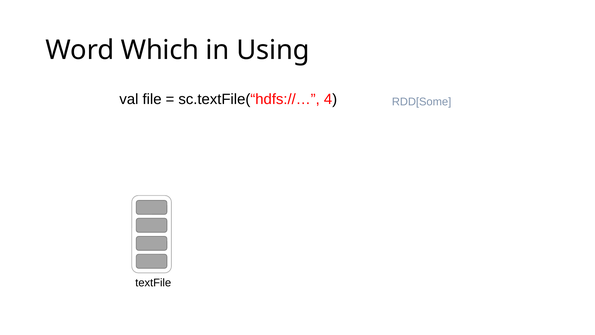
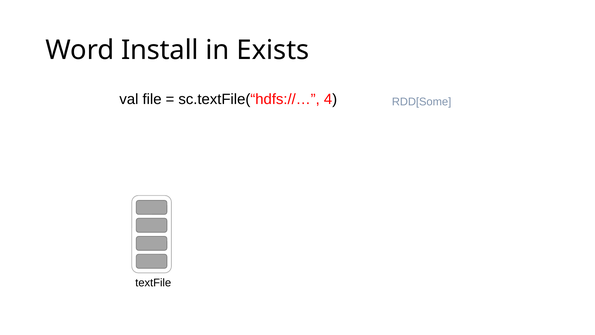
Which: Which -> Install
Using: Using -> Exists
